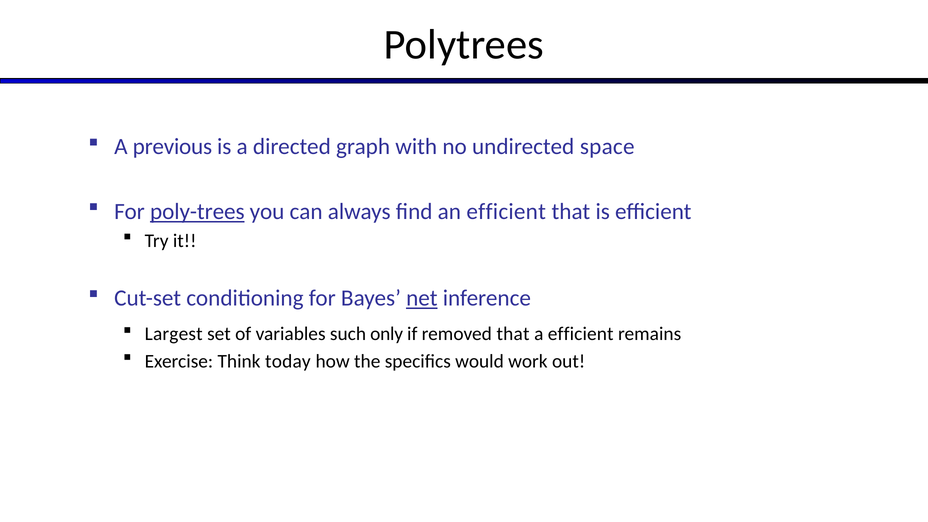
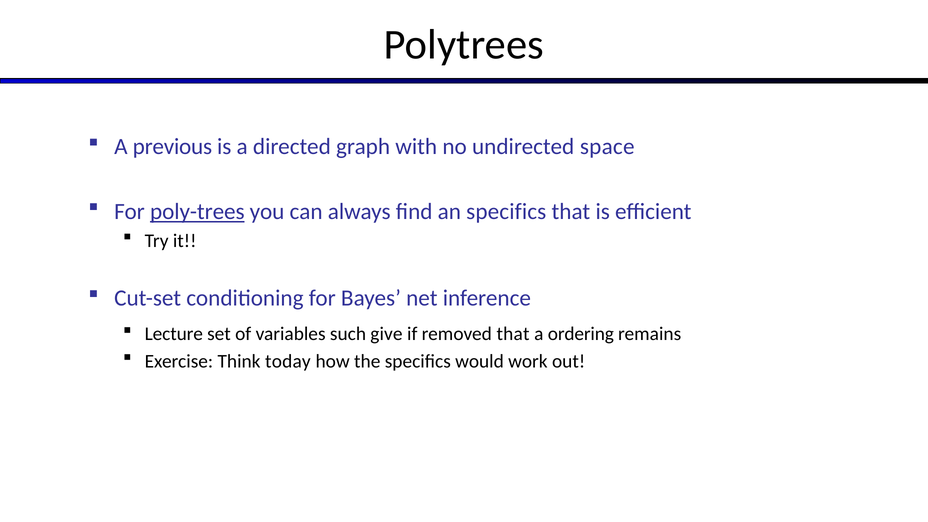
an efficient: efficient -> specifics
net underline: present -> none
Largest: Largest -> Lecture
only: only -> give
a efficient: efficient -> ordering
